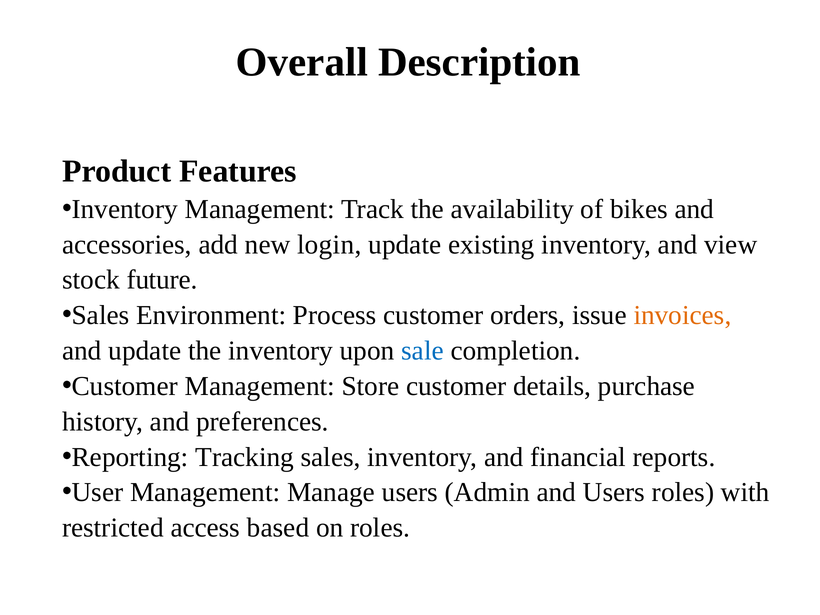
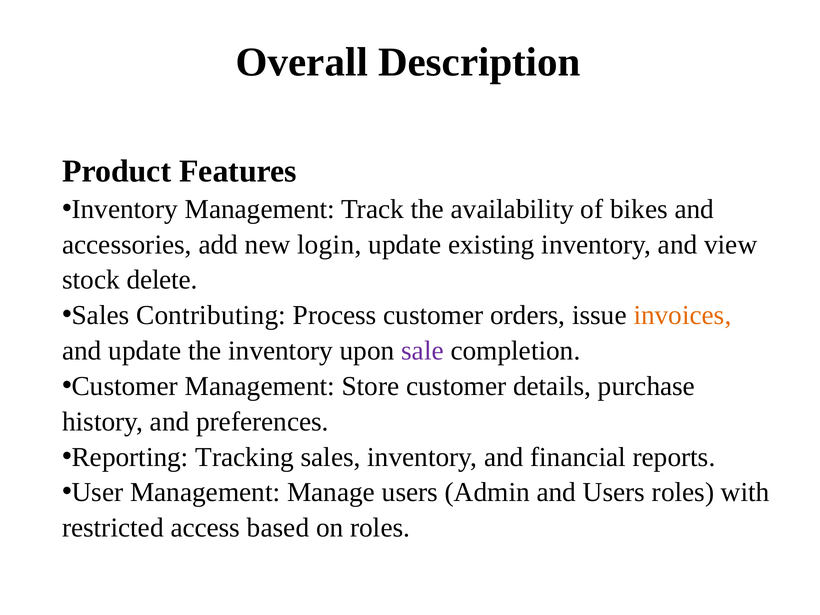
future: future -> delete
Environment: Environment -> Contributing
sale colour: blue -> purple
